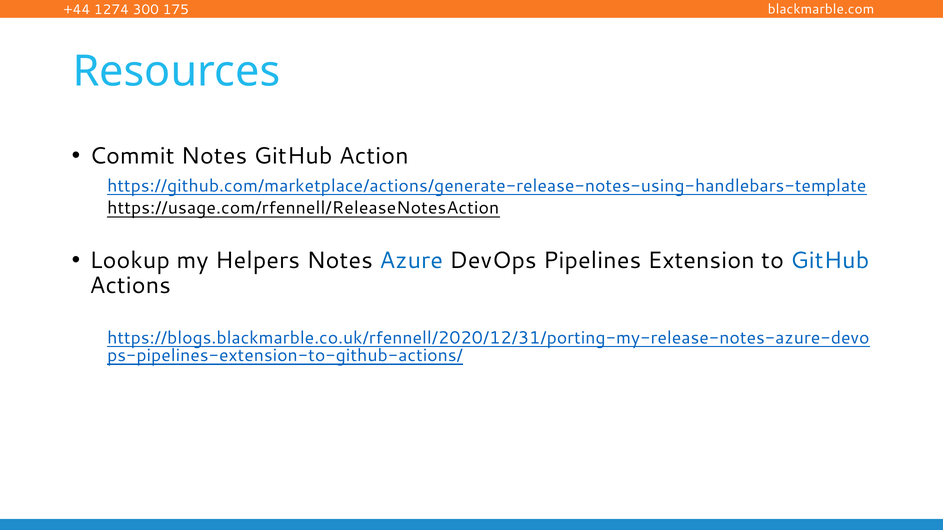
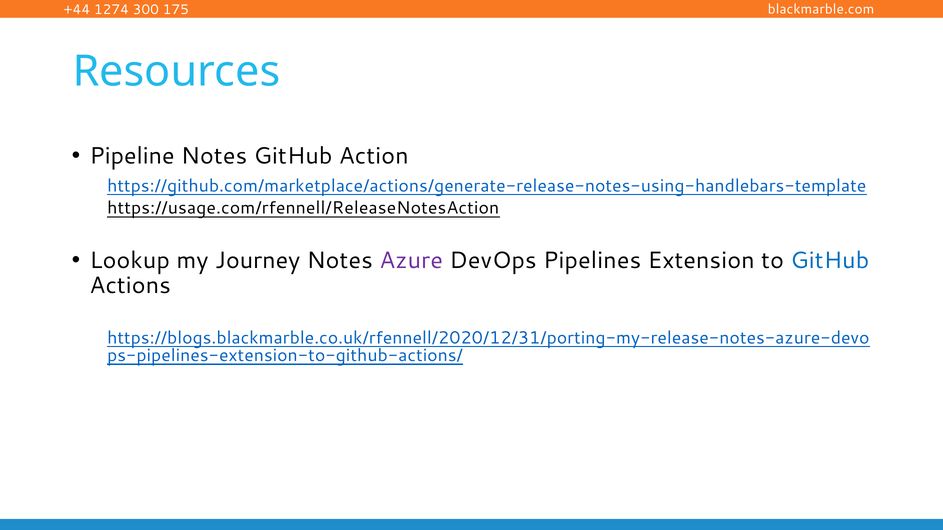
Commit: Commit -> Pipeline
Helpers: Helpers -> Journey
Azure colour: blue -> purple
